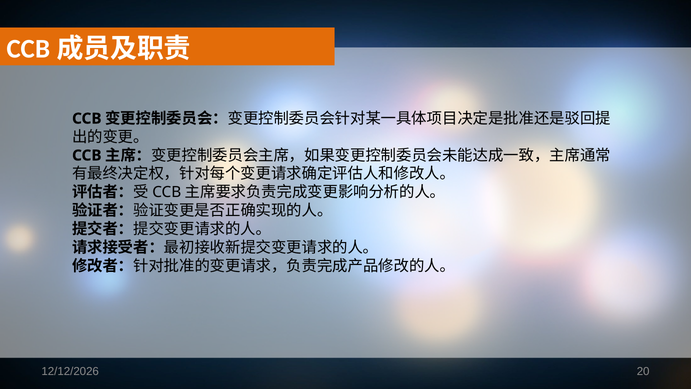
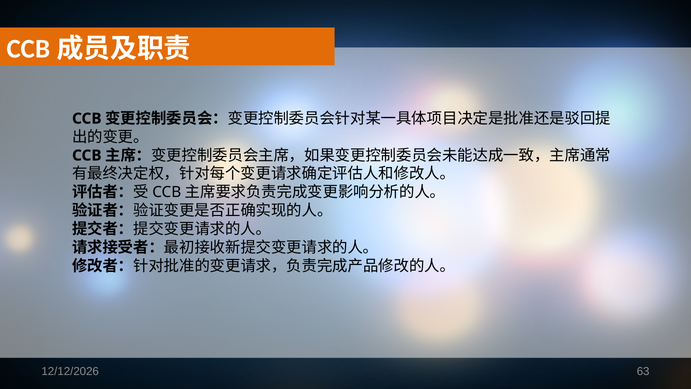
20: 20 -> 63
